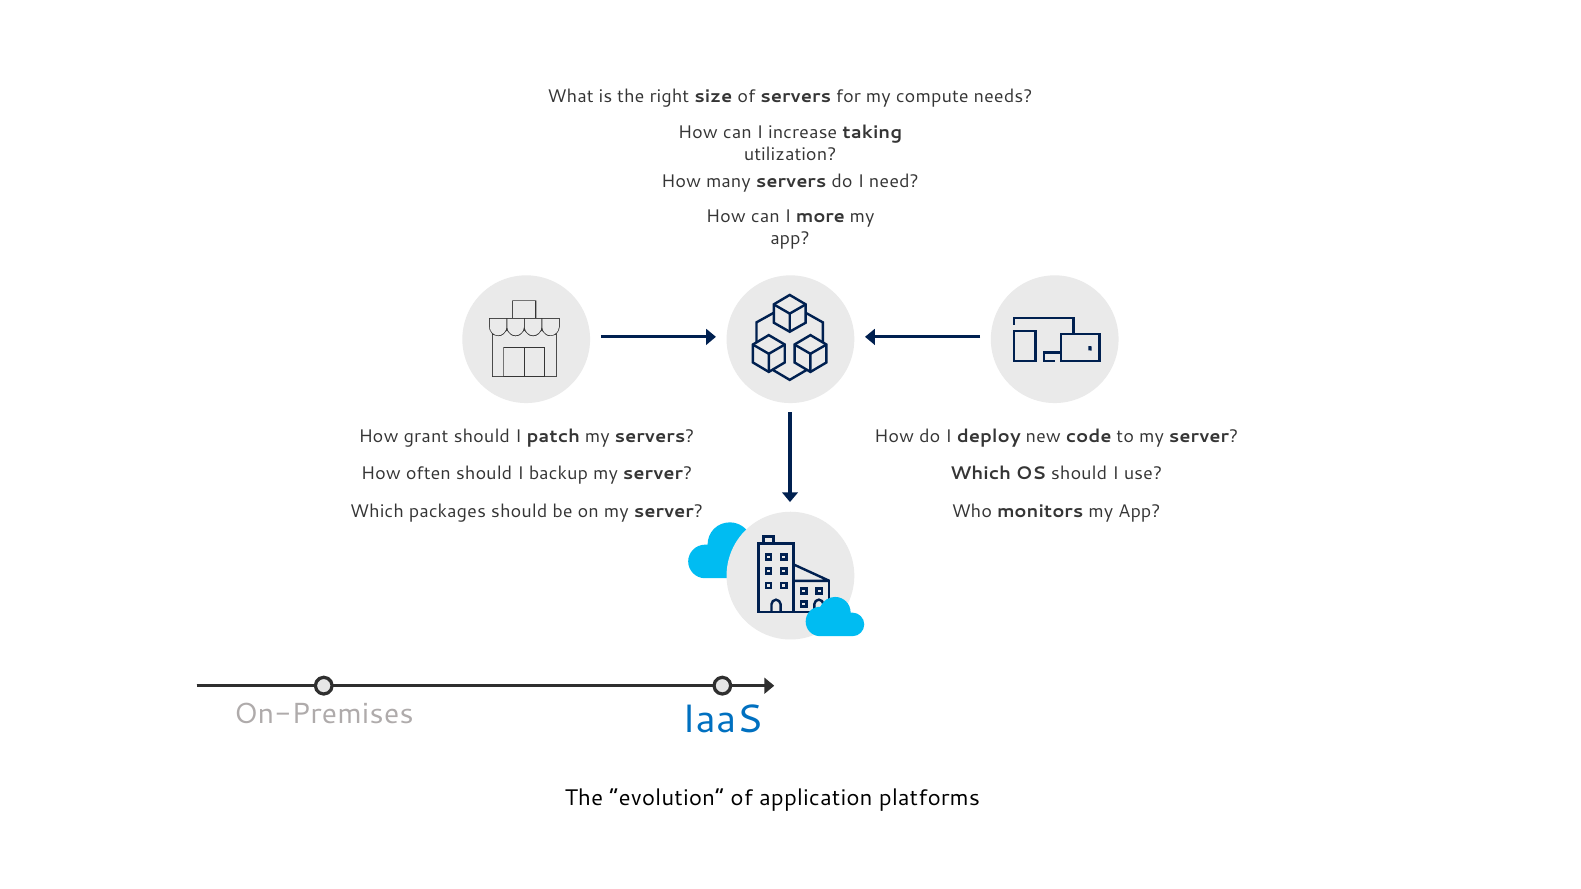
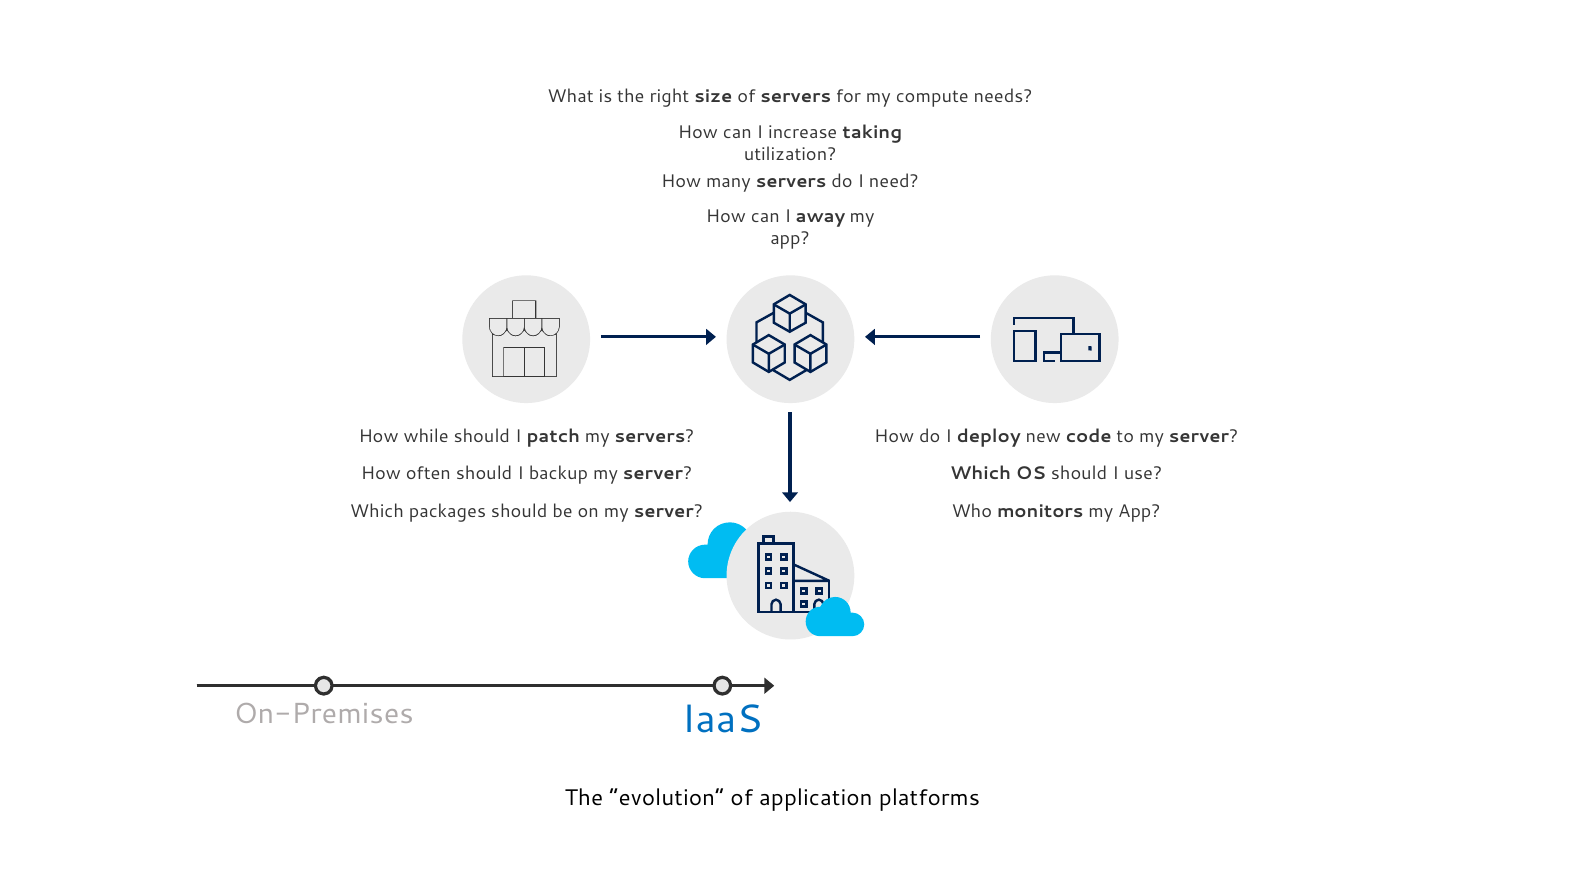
more: more -> away
grant: grant -> while
